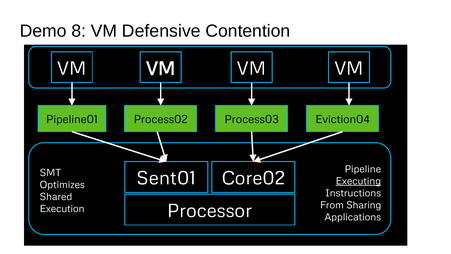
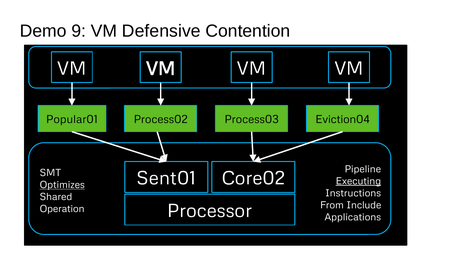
8: 8 -> 9
Pipeline01: Pipeline01 -> Popular01
Optimizes underline: none -> present
Sharing: Sharing -> Include
Execution: Execution -> Operation
